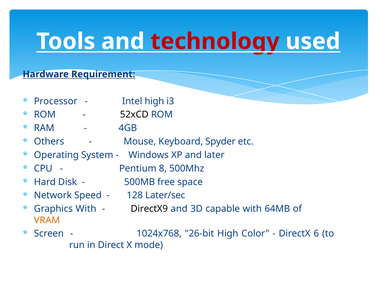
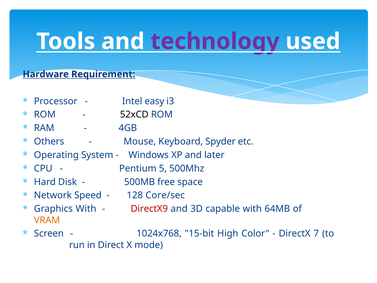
technology colour: red -> purple
Intel high: high -> easy
8: 8 -> 5
Later/sec: Later/sec -> Core/sec
DirectX9 colour: black -> red
26-bit: 26-bit -> 15-bit
6: 6 -> 7
